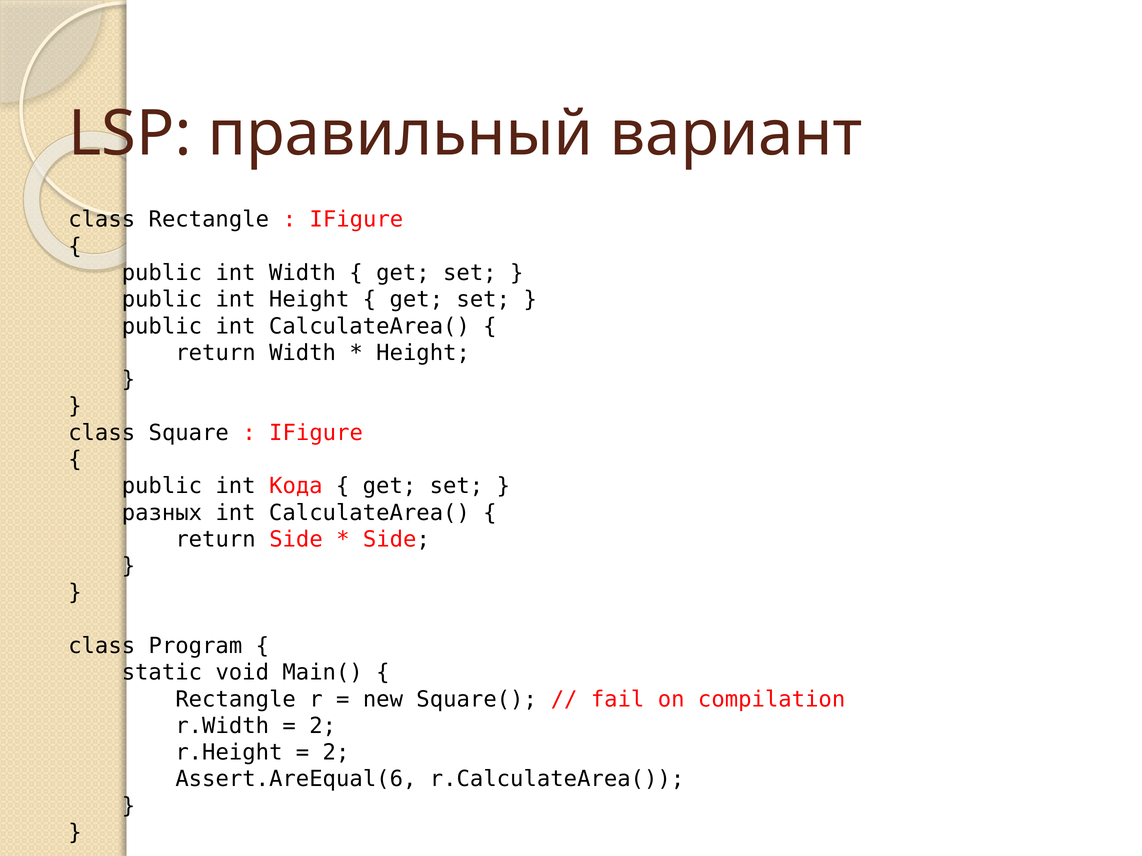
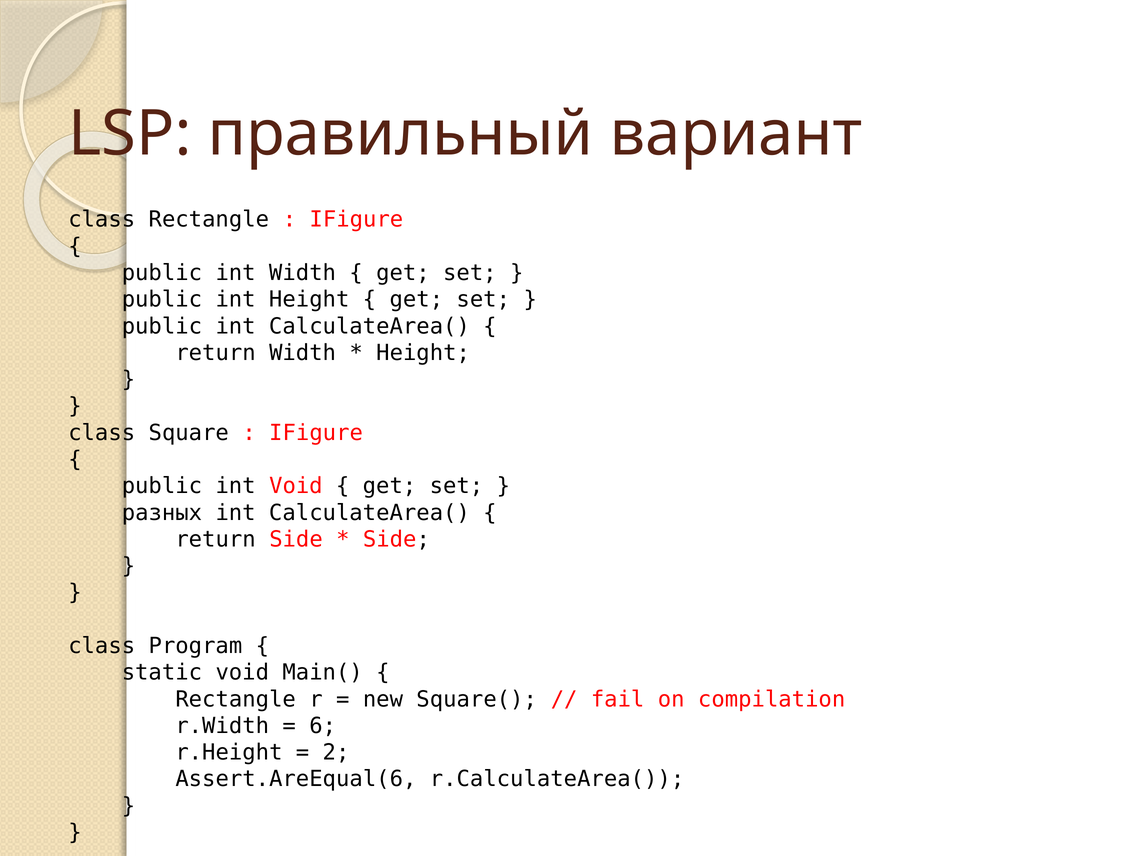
int Кода: Кода -> Void
2 at (323, 726): 2 -> 6
